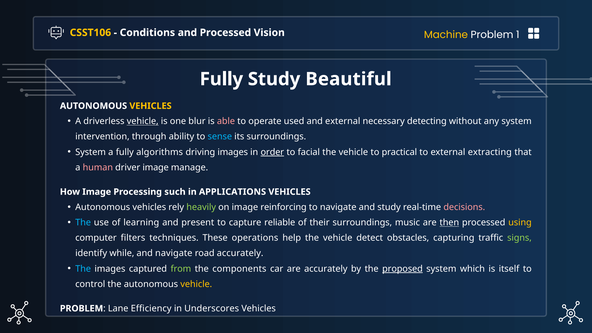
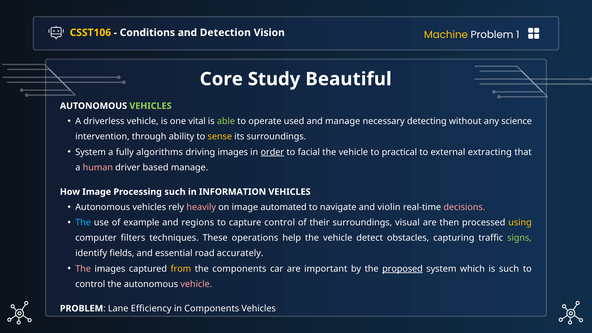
and Processed: Processed -> Detection
Fully at (221, 79): Fully -> Core
VEHICLES at (151, 106) colour: yellow -> light green
vehicle at (143, 121) underline: present -> none
blur: blur -> vital
able colour: pink -> light green
and external: external -> manage
any system: system -> science
sense colour: light blue -> yellow
driver image: image -> based
APPLICATIONS: APPLICATIONS -> INFORMATION
heavily colour: light green -> pink
reinforcing: reinforcing -> automated
and study: study -> violin
learning: learning -> example
present: present -> regions
capture reliable: reliable -> control
music: music -> visual
then underline: present -> none
while: while -> fields
and navigate: navigate -> essential
The at (83, 269) colour: light blue -> pink
from colour: light green -> yellow
are accurately: accurately -> important
is itself: itself -> such
vehicle at (196, 284) colour: yellow -> pink
in Underscores: Underscores -> Components
